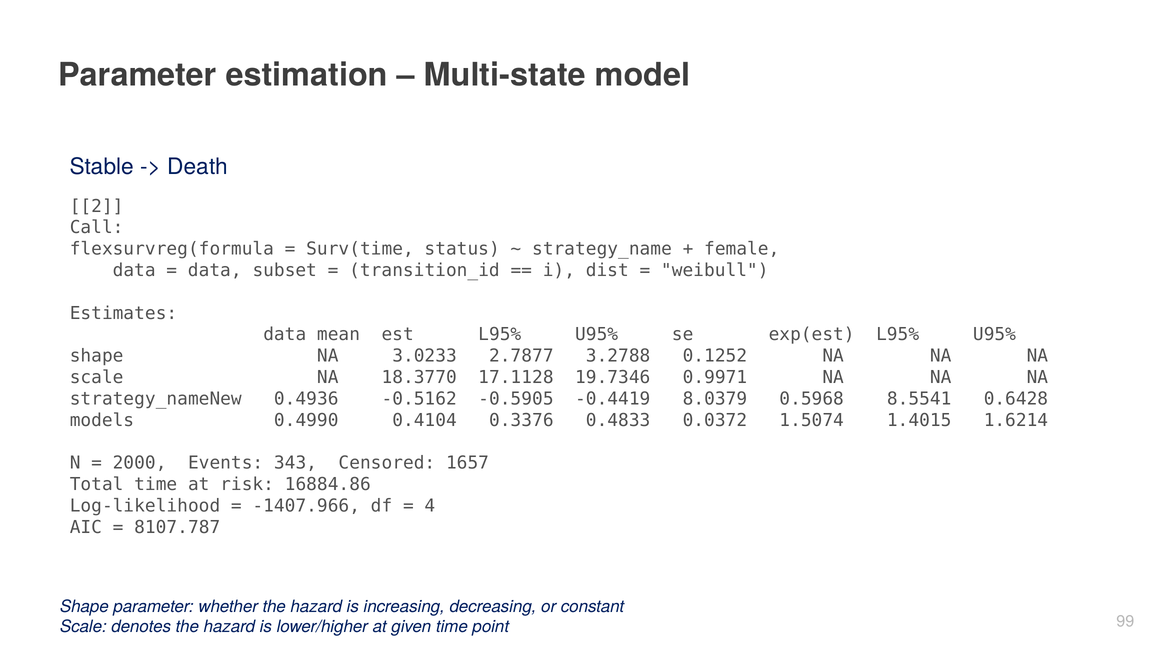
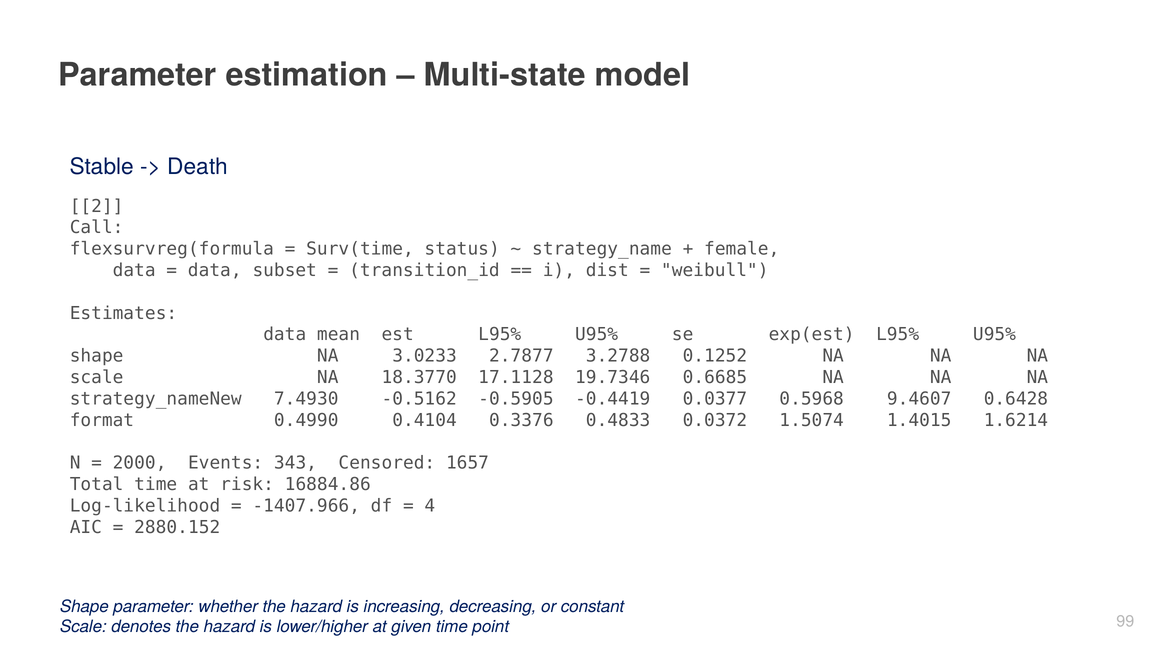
0.9971: 0.9971 -> 0.6685
0.4936: 0.4936 -> 7.4930
8.0379: 8.0379 -> 0.0377
8.5541: 8.5541 -> 9.4607
models: models -> format
8107.787: 8107.787 -> 2880.152
